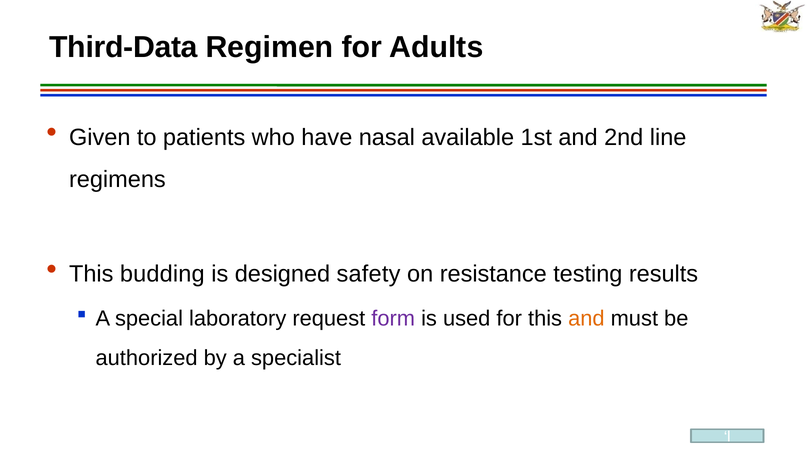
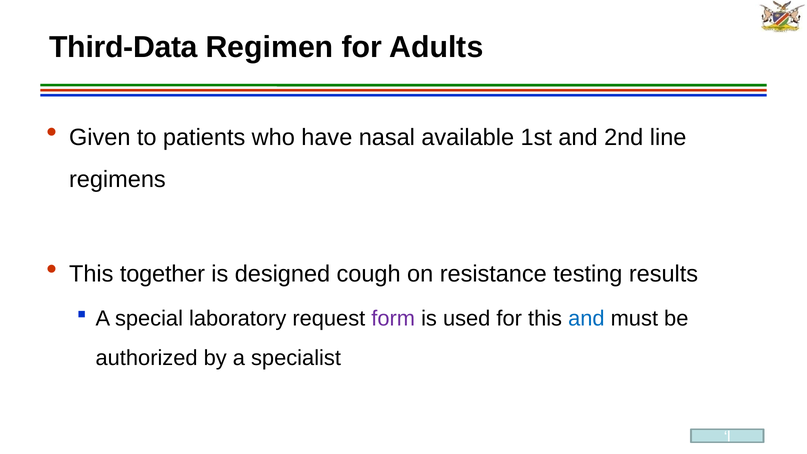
budding: budding -> together
safety: safety -> cough
and at (586, 318) colour: orange -> blue
